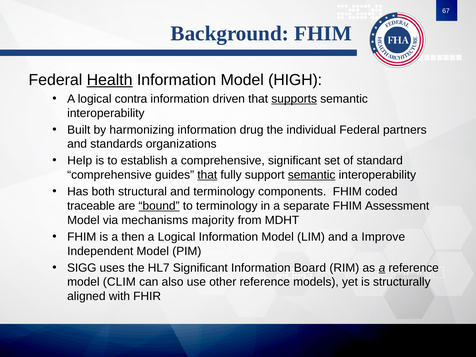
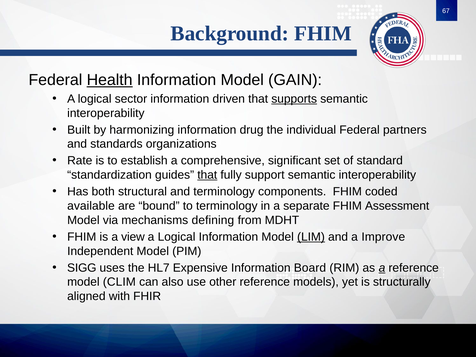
HIGH: HIGH -> GAIN
contra: contra -> sector
Help: Help -> Rate
comprehensive at (110, 175): comprehensive -> standardization
semantic at (312, 175) underline: present -> none
traceable: traceable -> available
bound underline: present -> none
majority: majority -> defining
then: then -> view
LIM underline: none -> present
HL7 Significant: Significant -> Expensive
